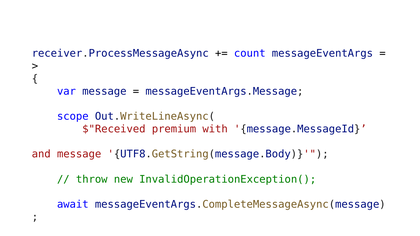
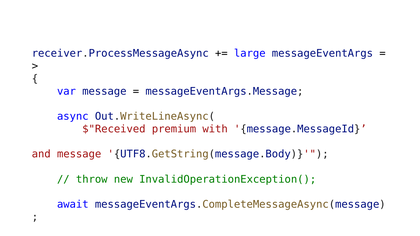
count: count -> large
scope: scope -> async
